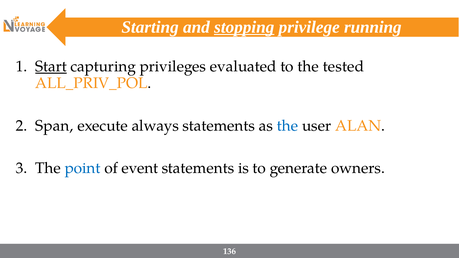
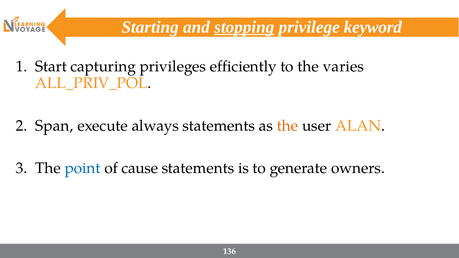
running: running -> keyword
Start underline: present -> none
evaluated: evaluated -> efficiently
tested: tested -> varies
the at (287, 126) colour: blue -> orange
event: event -> cause
